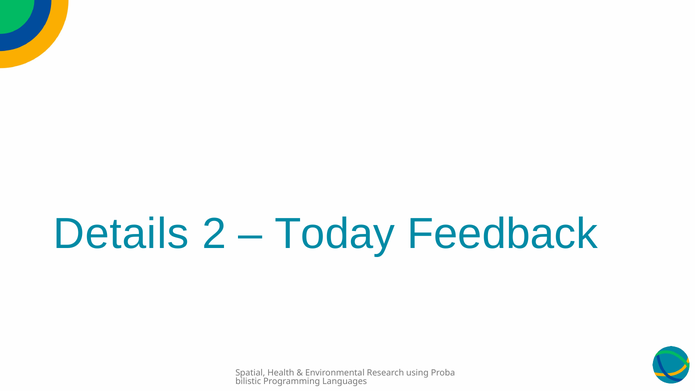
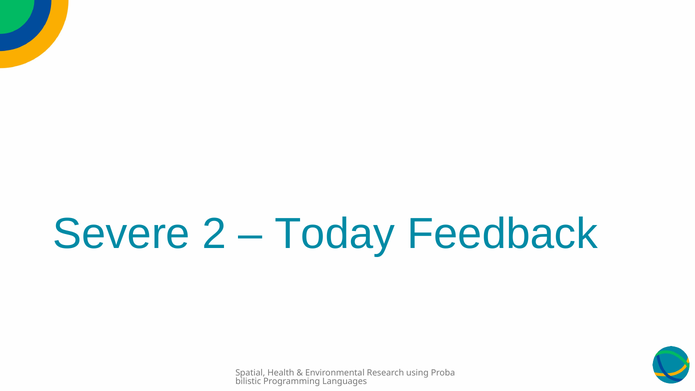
Details: Details -> Severe
